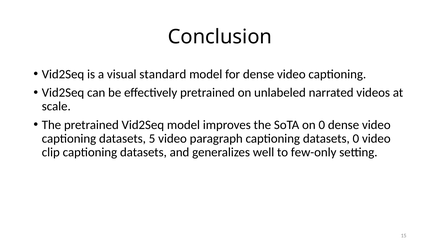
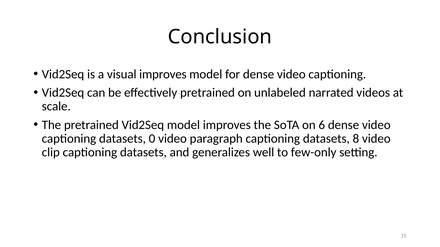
visual standard: standard -> improves
on 0: 0 -> 6
5: 5 -> 0
datasets 0: 0 -> 8
